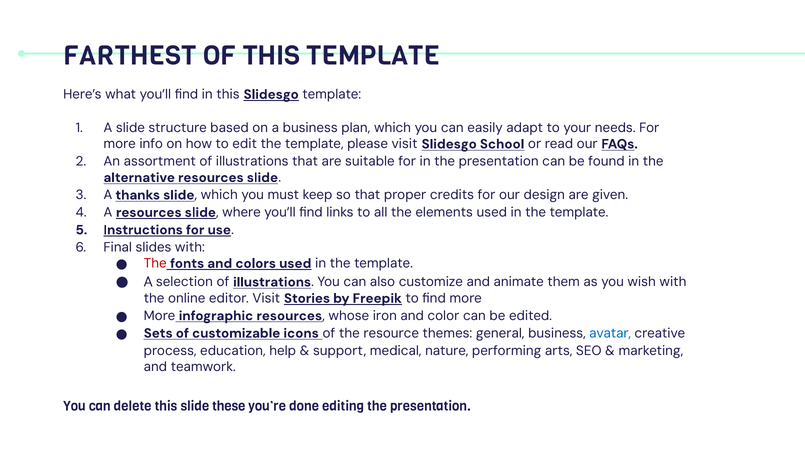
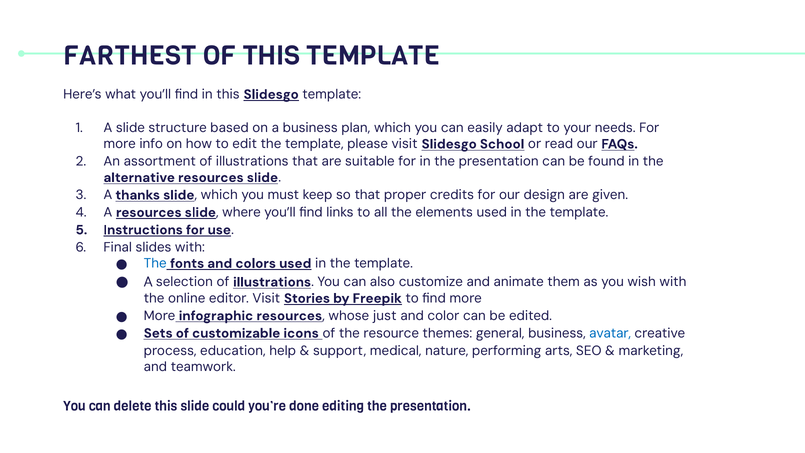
The at (155, 263) colour: red -> blue
iron: iron -> just
these: these -> could
